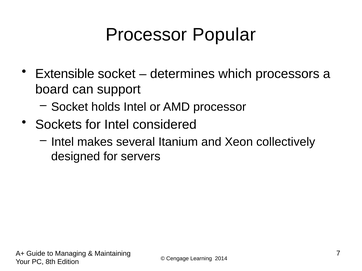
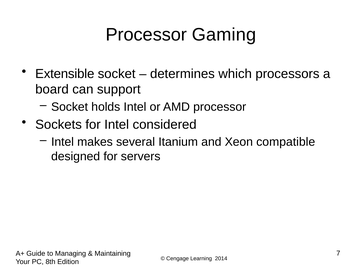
Popular: Popular -> Gaming
collectively: collectively -> compatible
